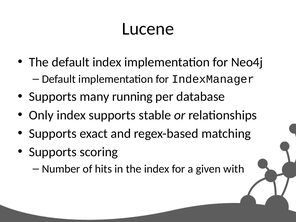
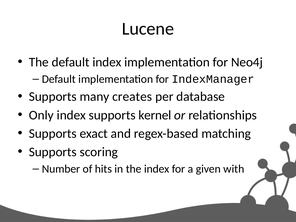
running: running -> creates
stable: stable -> kernel
